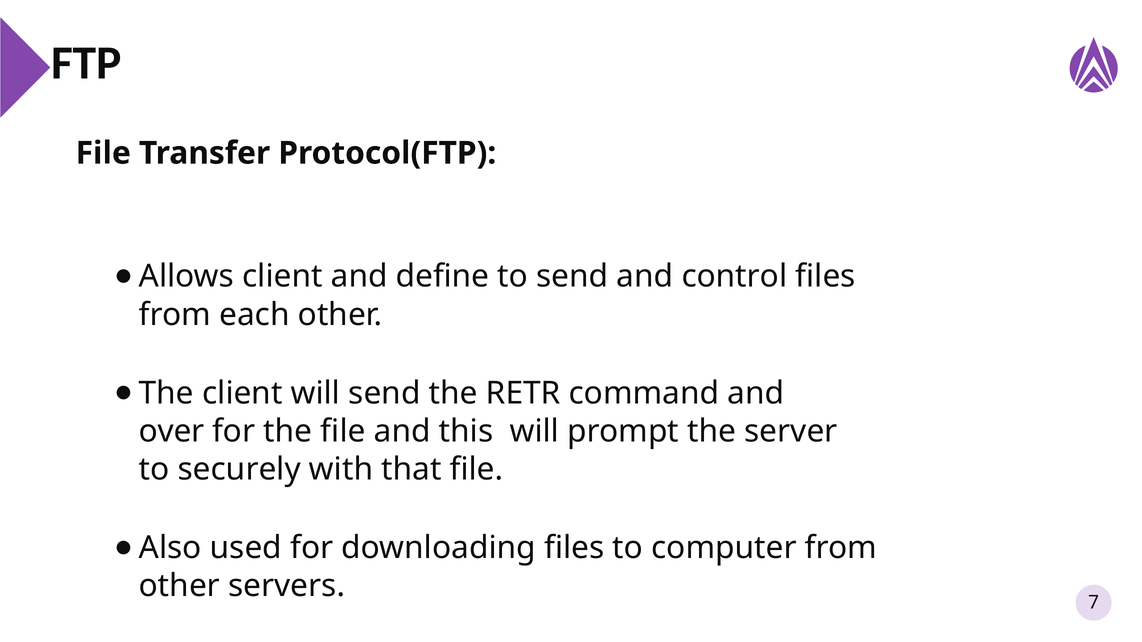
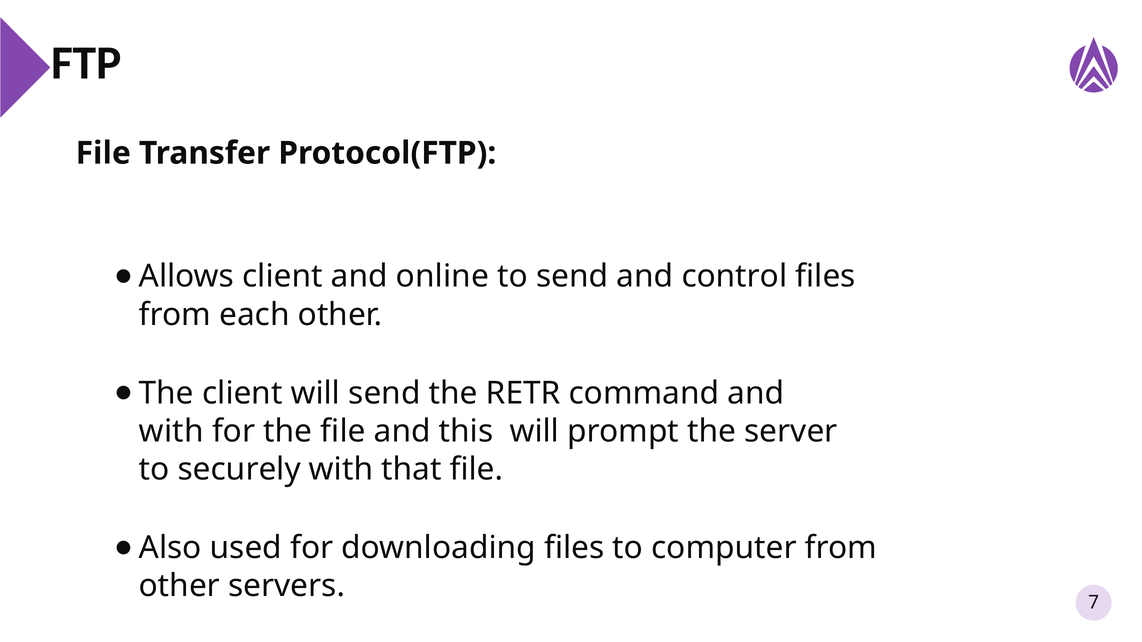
define: define -> online
over at (172, 431): over -> with
